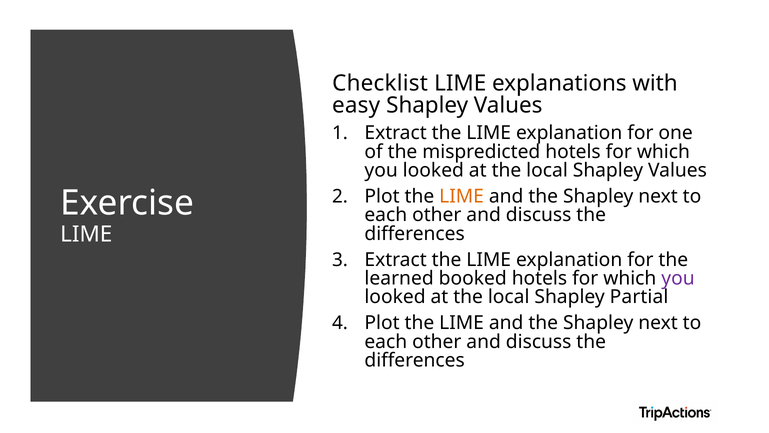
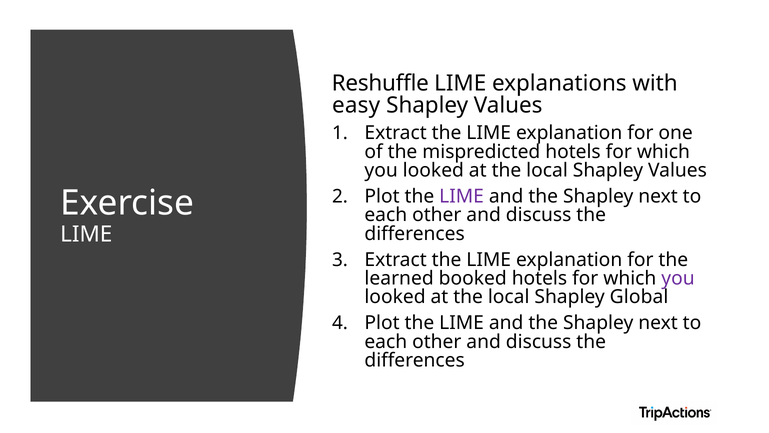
Checklist: Checklist -> Reshuffle
LIME at (462, 196) colour: orange -> purple
Partial: Partial -> Global
